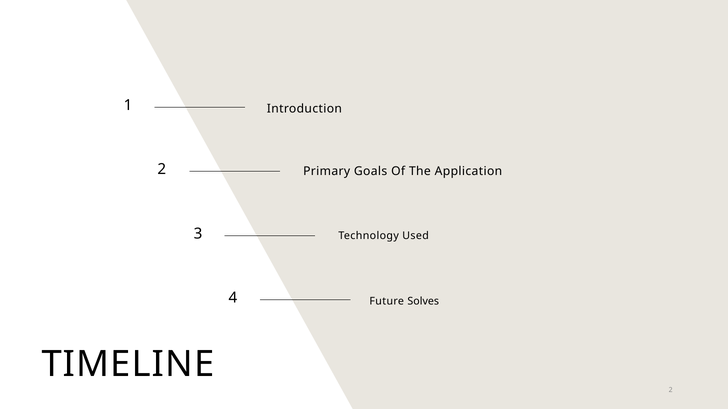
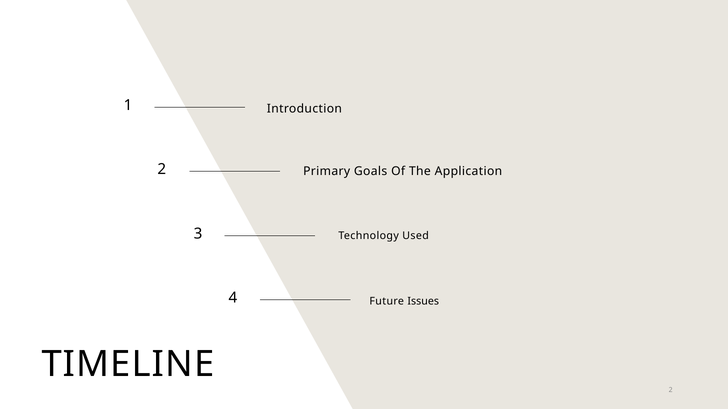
Solves: Solves -> Issues
